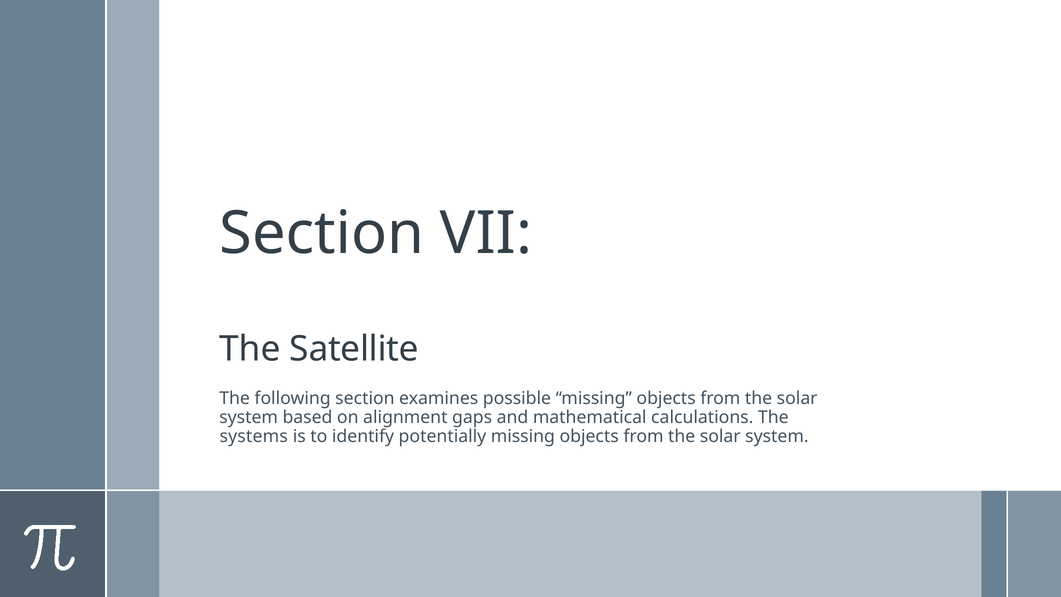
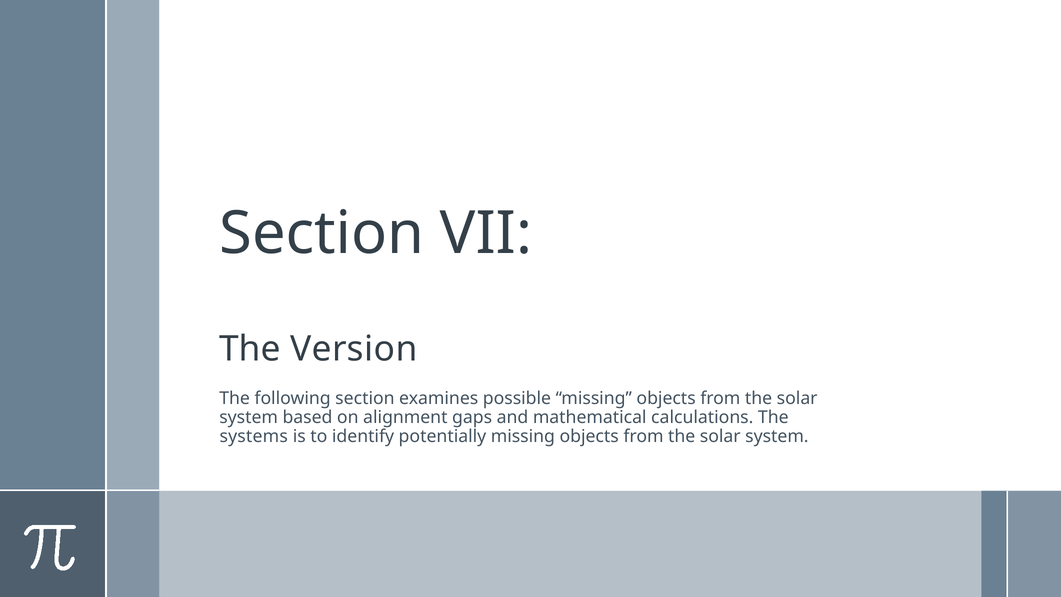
Satellite: Satellite -> Version
